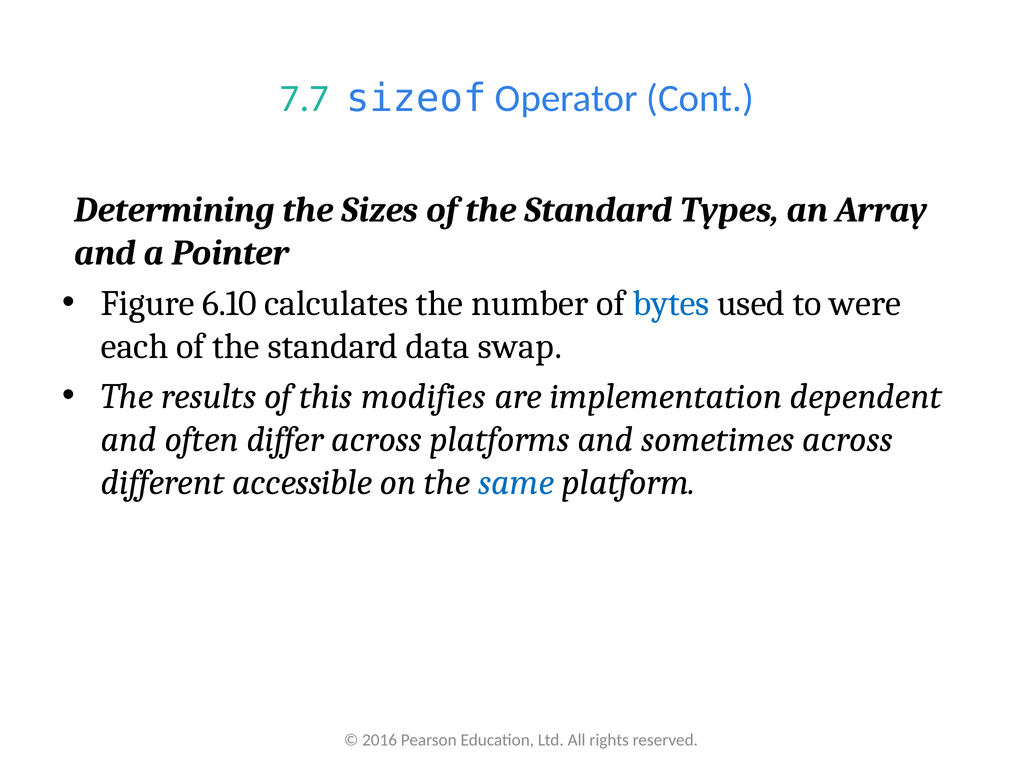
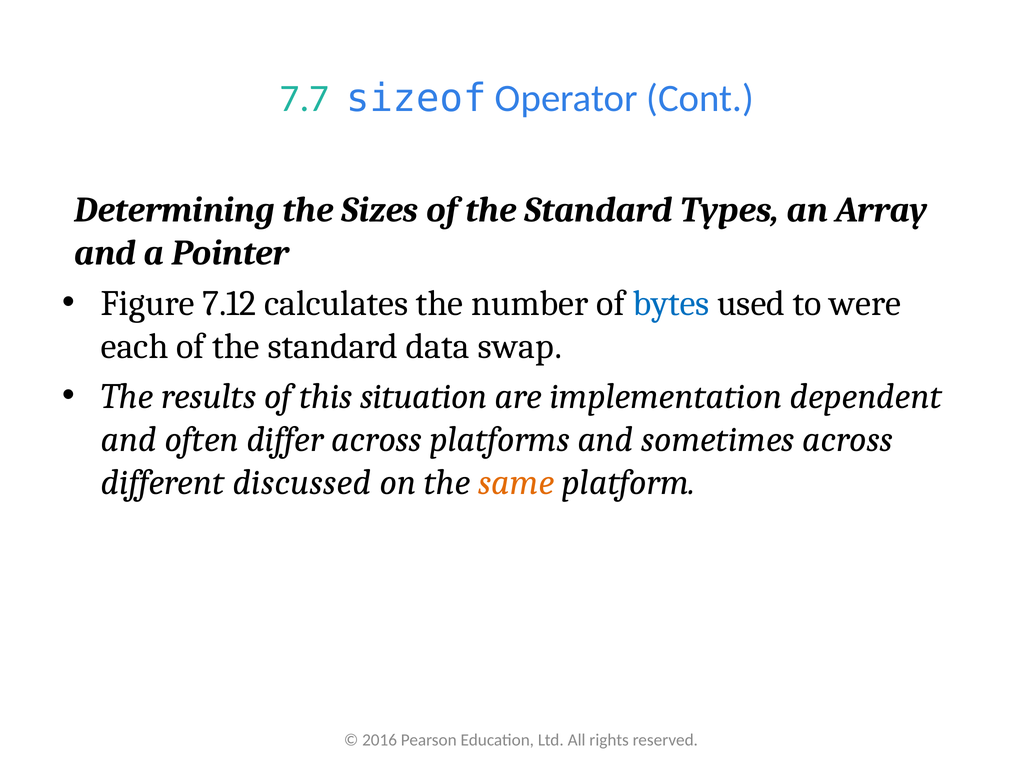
6.10: 6.10 -> 7.12
modifies: modifies -> situation
accessible: accessible -> discussed
same colour: blue -> orange
